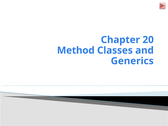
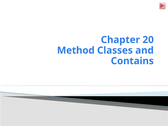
Generics: Generics -> Contains
